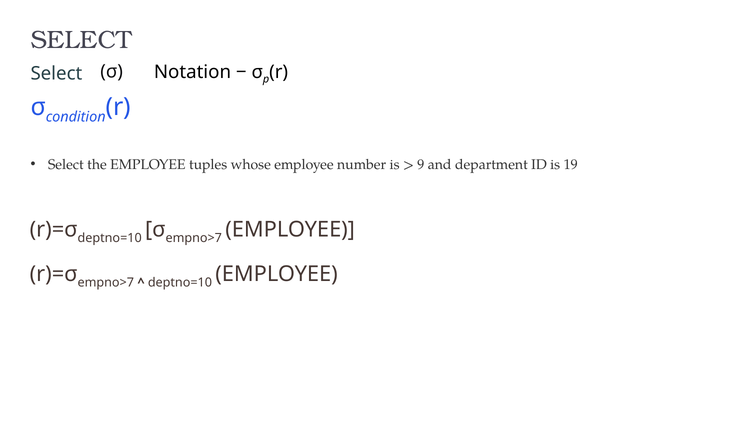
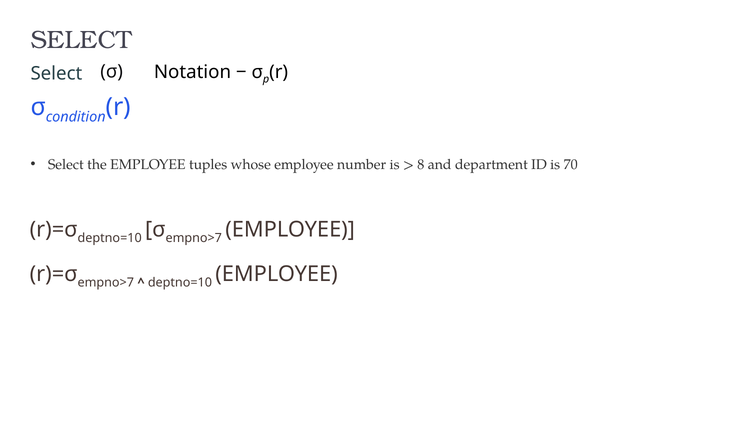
9: 9 -> 8
19: 19 -> 70
